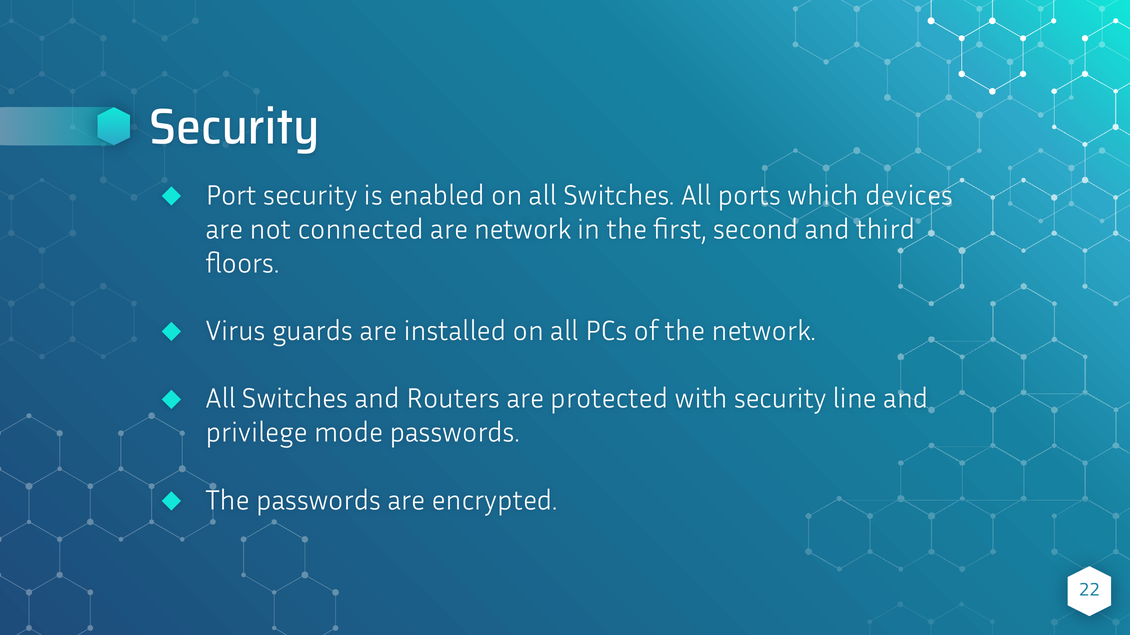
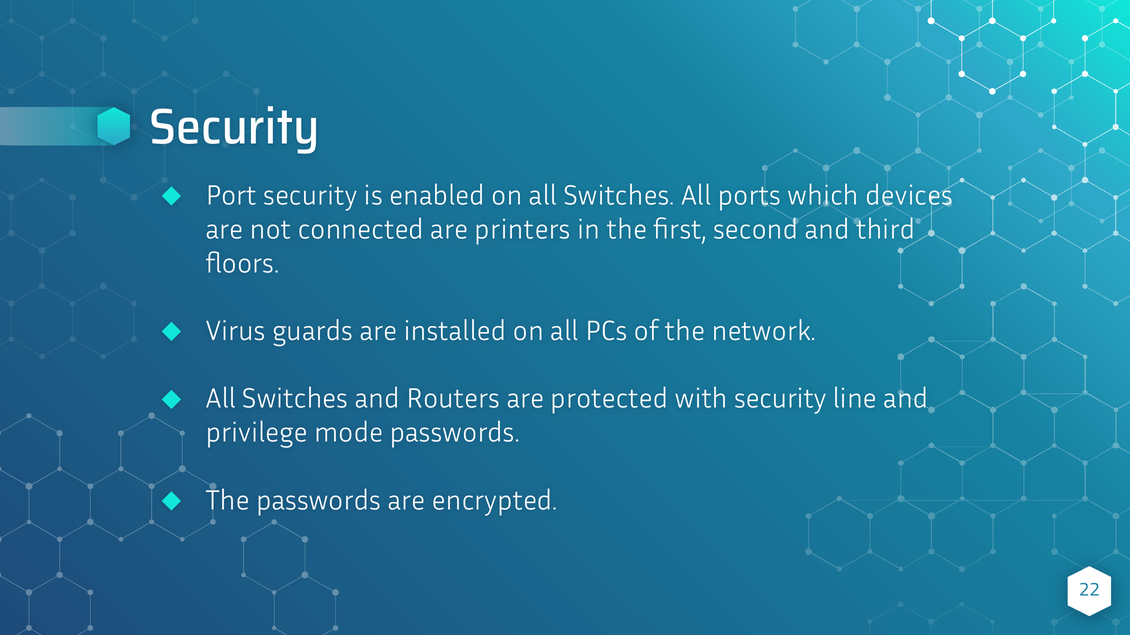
are network: network -> printers
